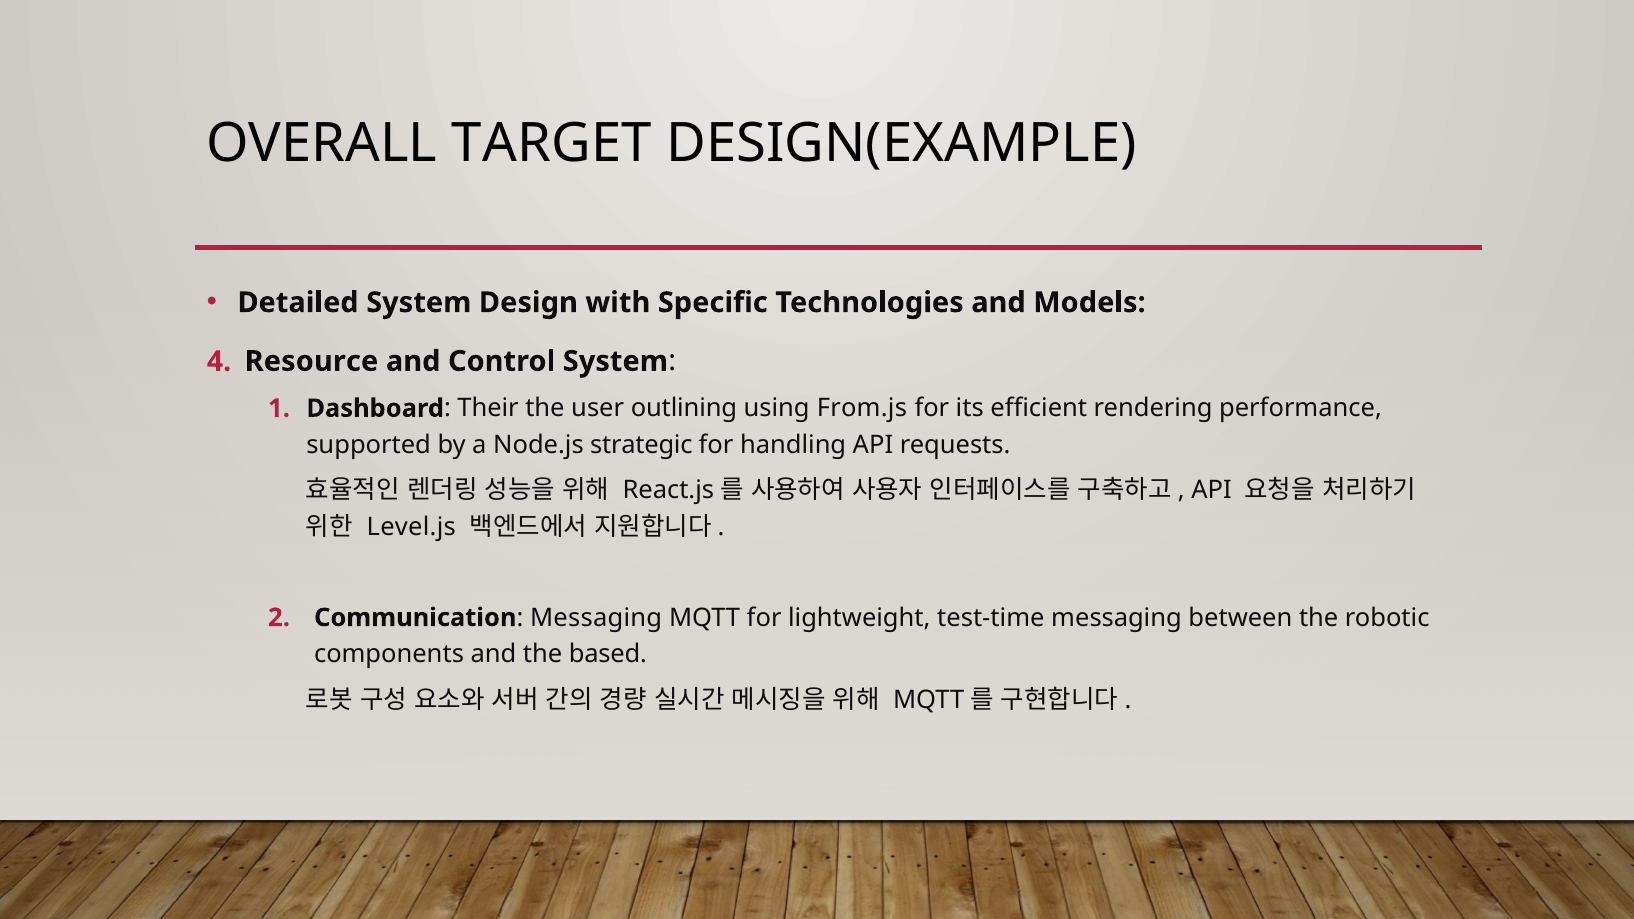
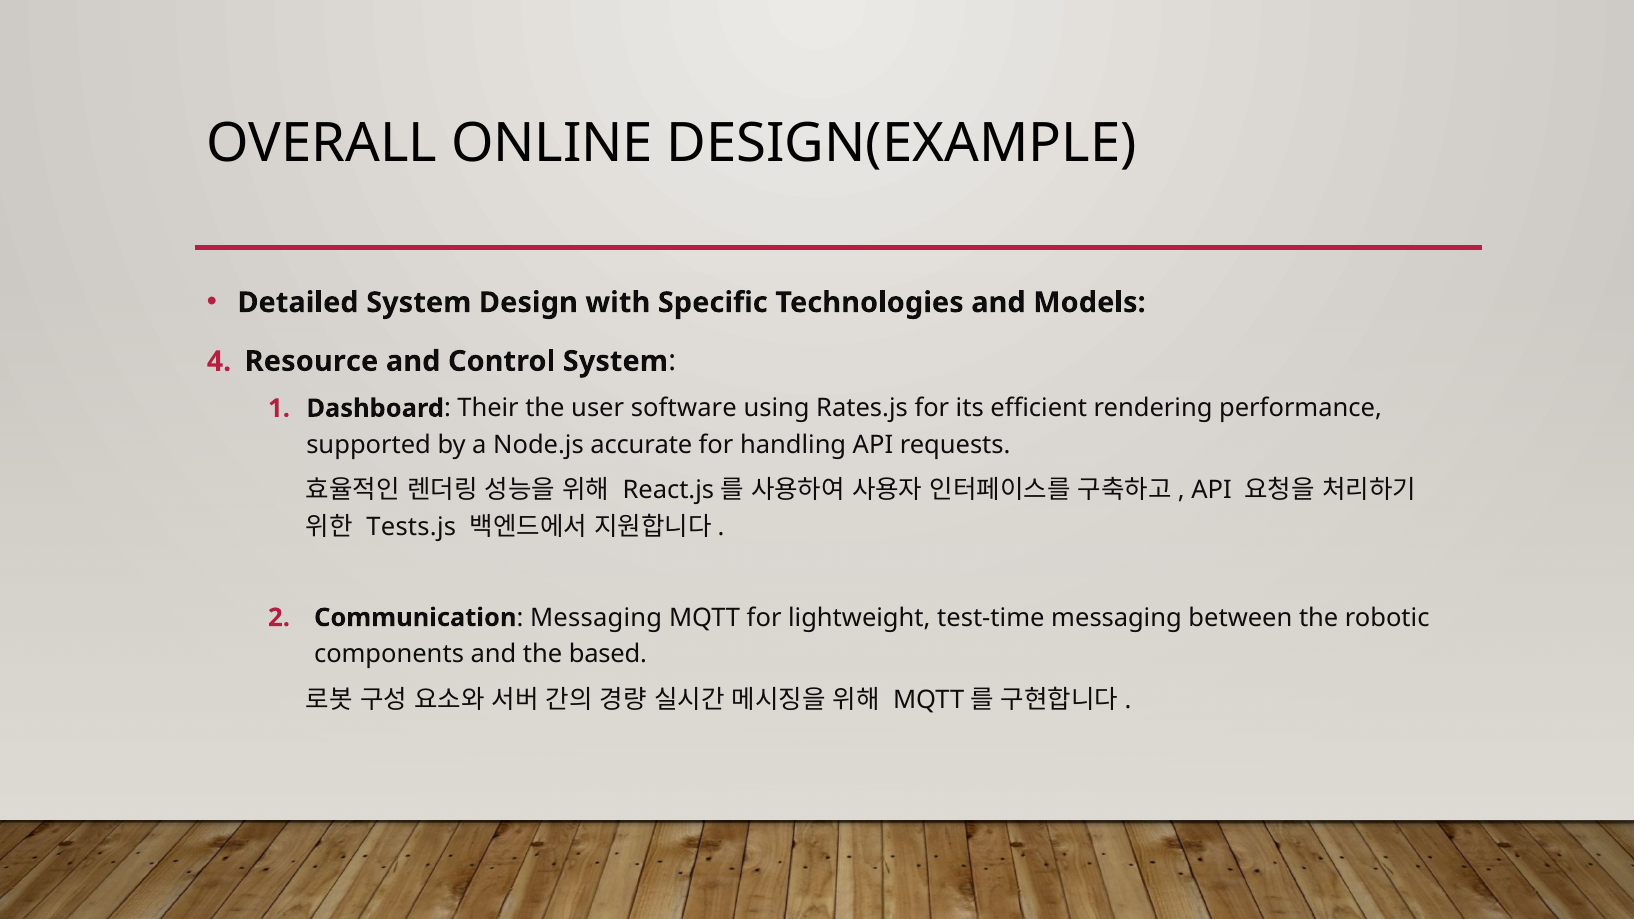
TARGET: TARGET -> ONLINE
outlining: outlining -> software
From.js: From.js -> Rates.js
strategic: strategic -> accurate
Level.js: Level.js -> Tests.js
